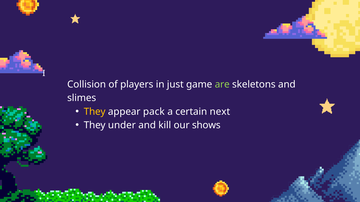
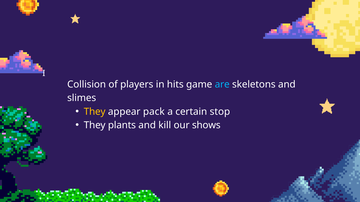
just: just -> hits
are colour: light green -> light blue
next: next -> stop
under: under -> plants
